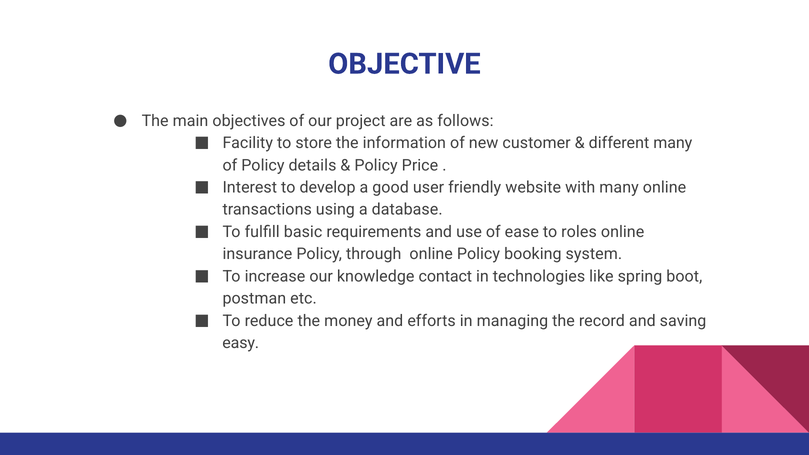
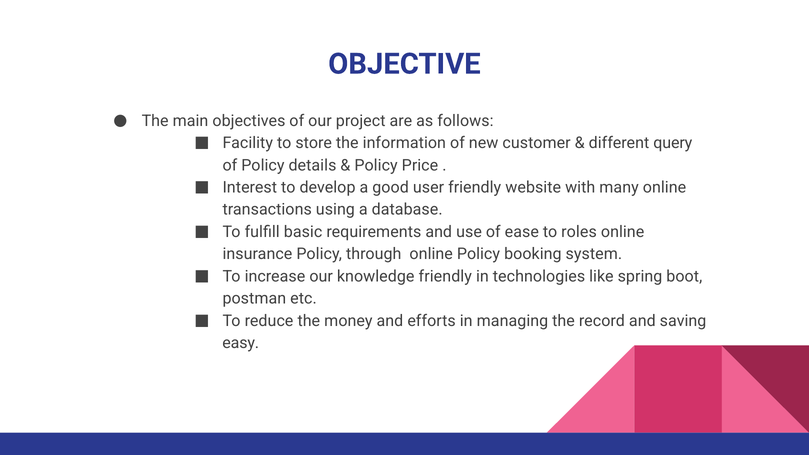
different many: many -> query
knowledge contact: contact -> friendly
